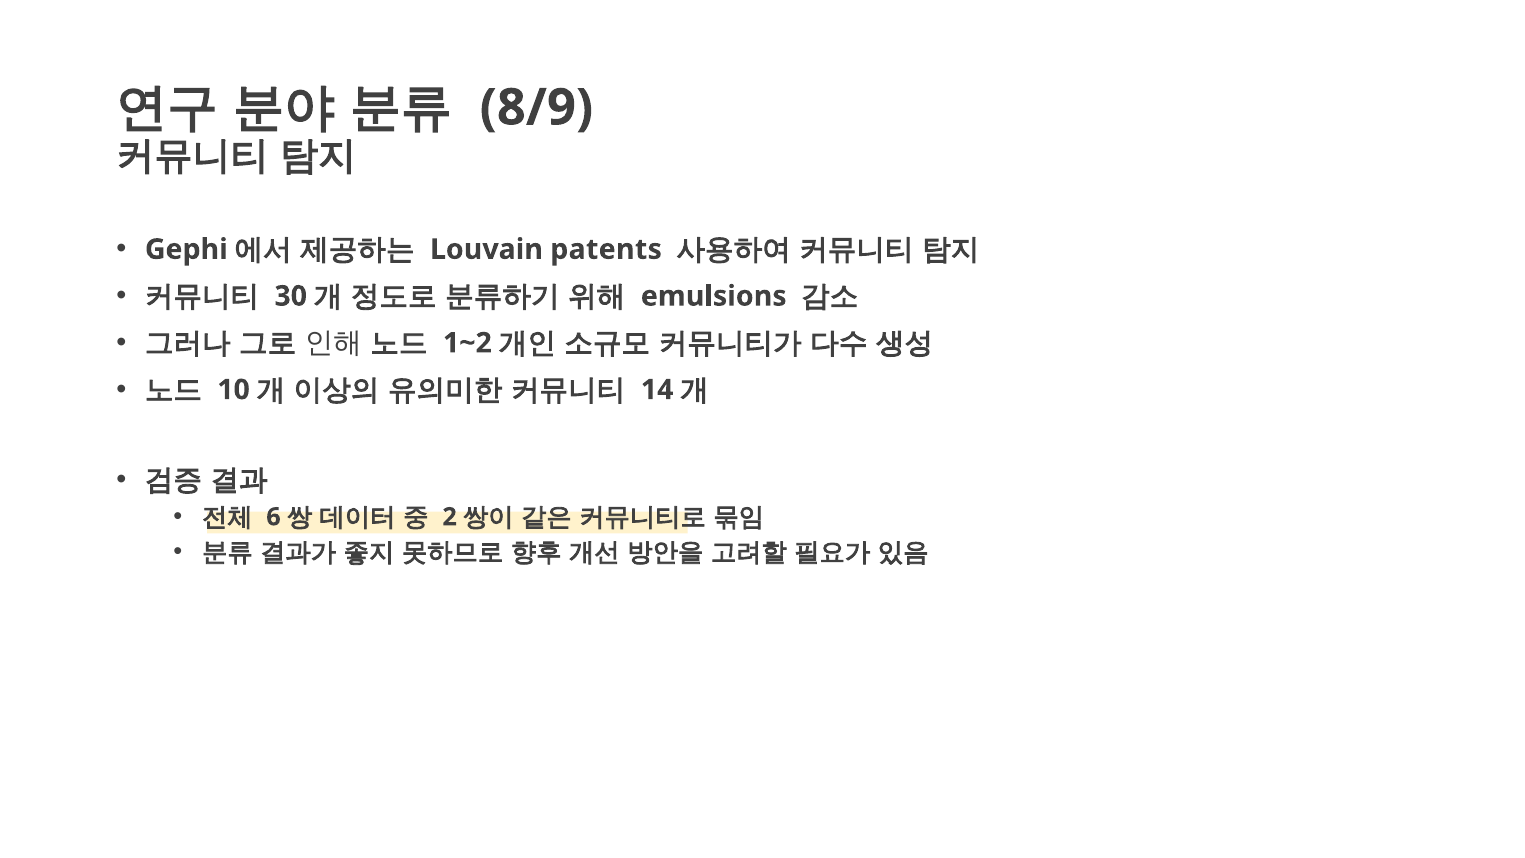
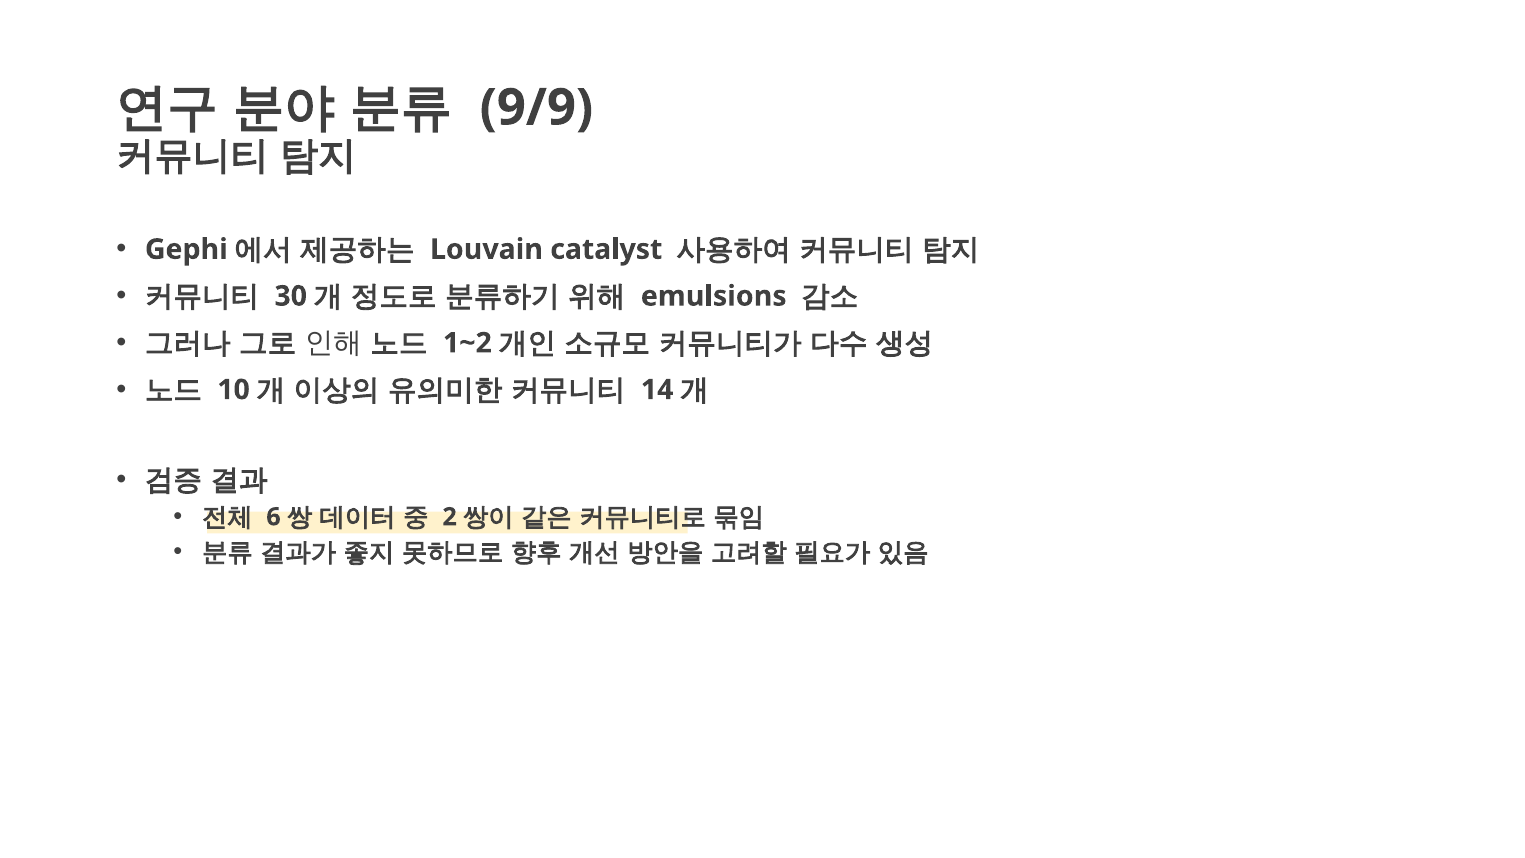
8/9: 8/9 -> 9/9
patents: patents -> catalyst
